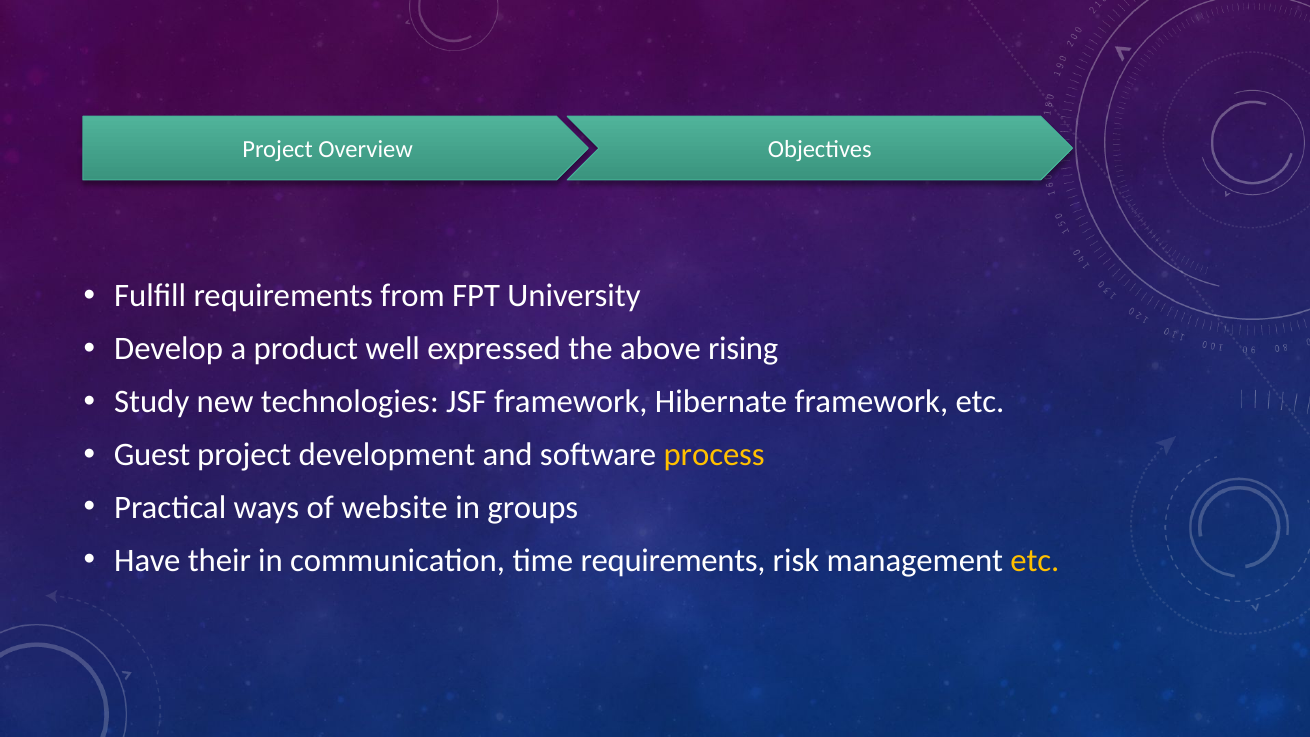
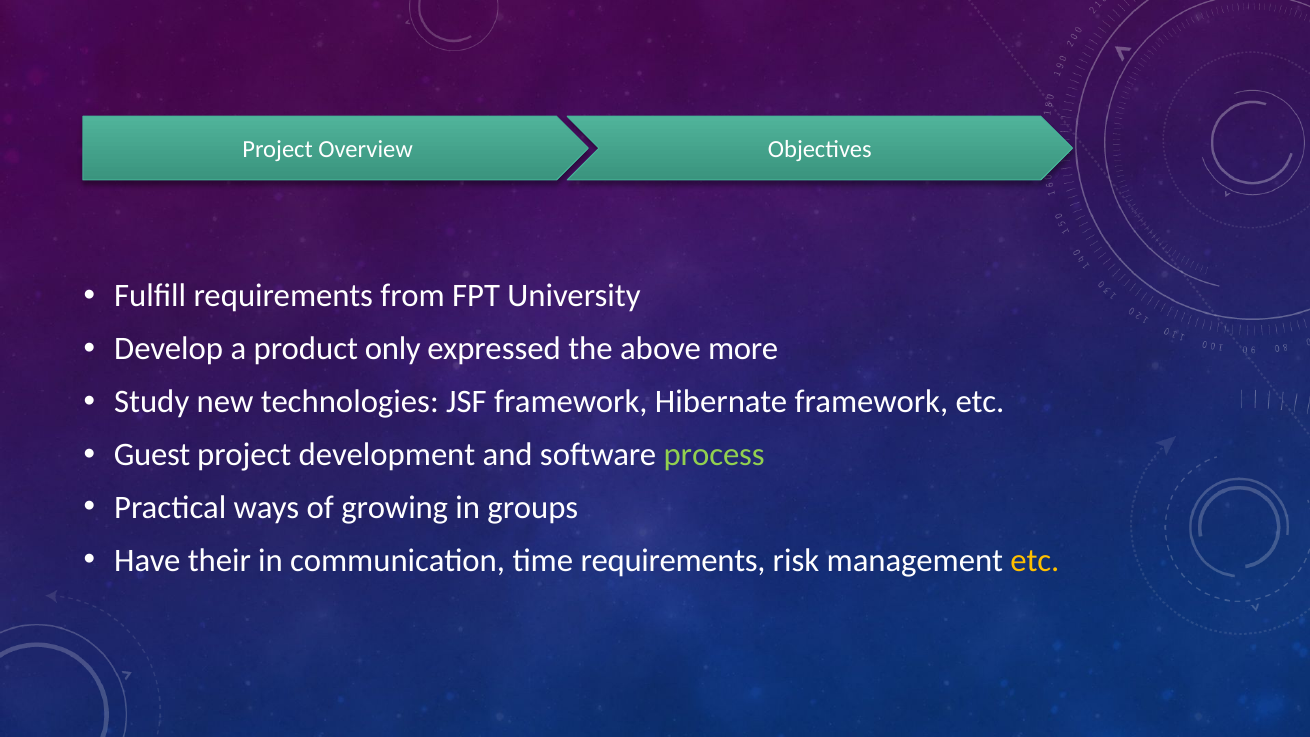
well: well -> only
rising: rising -> more
process colour: yellow -> light green
website: website -> growing
